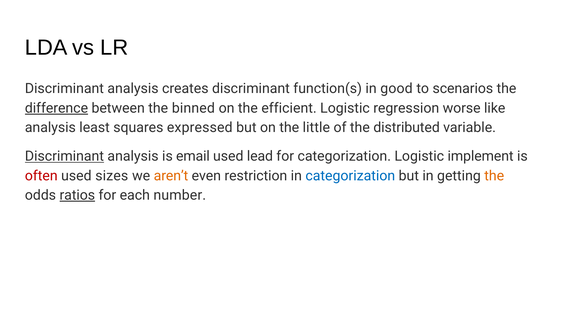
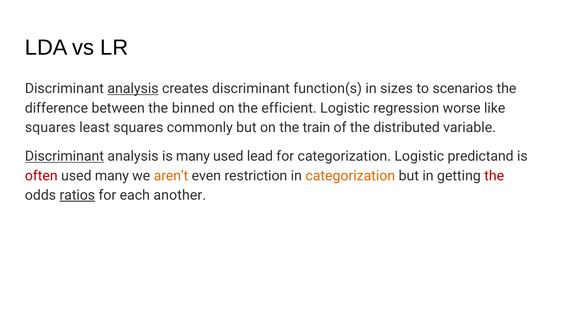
analysis at (133, 89) underline: none -> present
good: good -> sizes
difference underline: present -> none
analysis at (50, 128): analysis -> squares
expressed: expressed -> commonly
little: little -> train
is email: email -> many
implement: implement -> predictand
used sizes: sizes -> many
categorization at (350, 176) colour: blue -> orange
the at (494, 176) colour: orange -> red
number: number -> another
